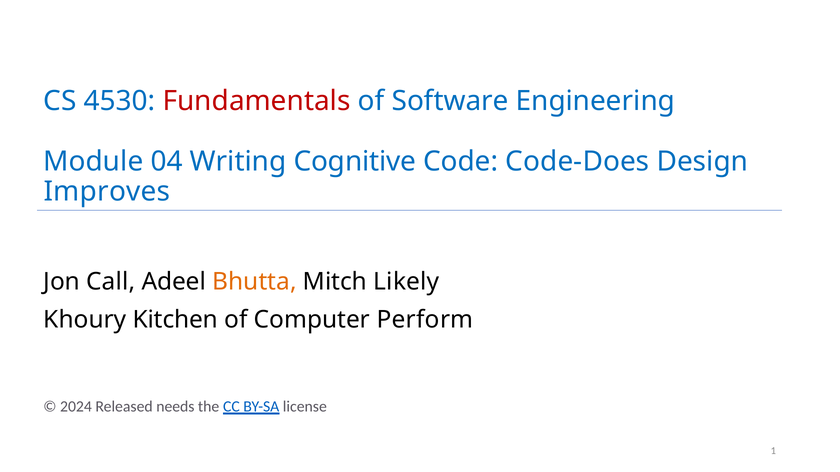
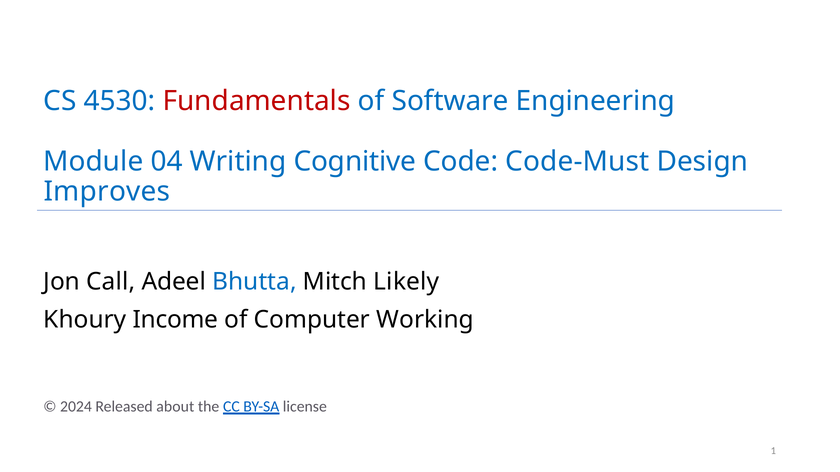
Code-Does: Code-Does -> Code-Must
Bhutta colour: orange -> blue
Kitchen: Kitchen -> Income
Perform: Perform -> Working
needs: needs -> about
